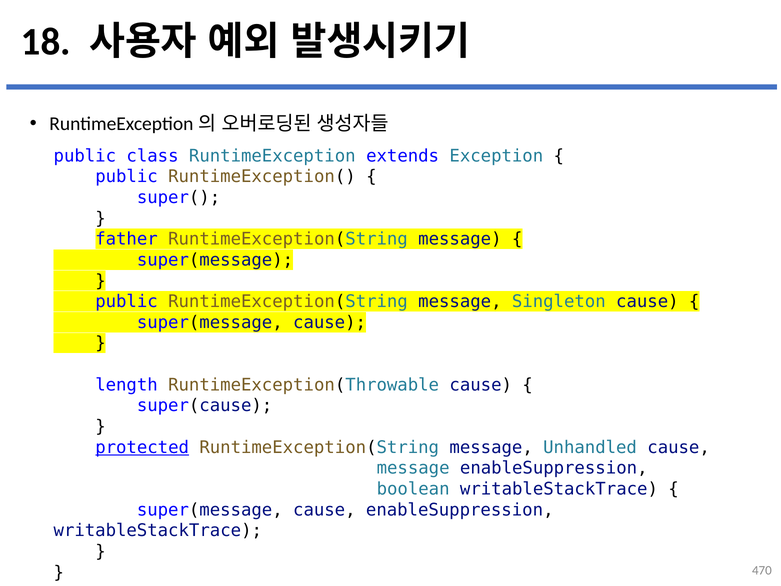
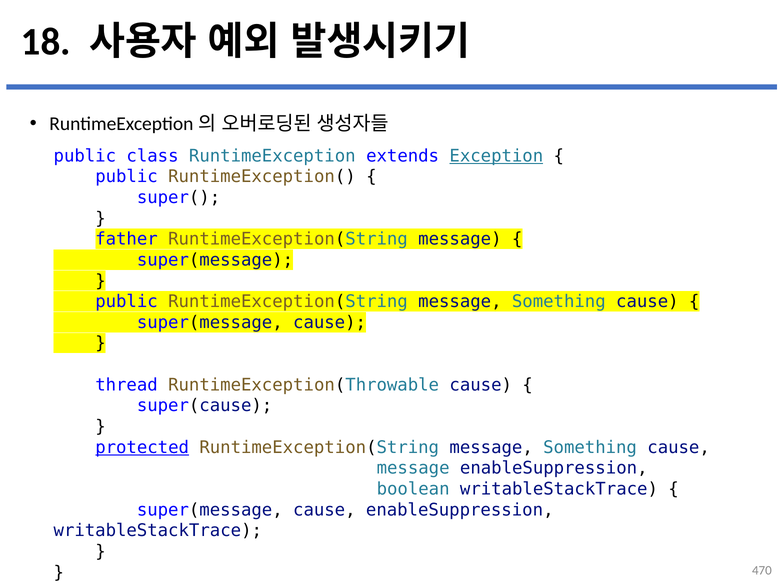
Exception underline: none -> present
public RuntimeException(String message Singleton: Singleton -> Something
length: length -> thread
Unhandled at (590, 447): Unhandled -> Something
